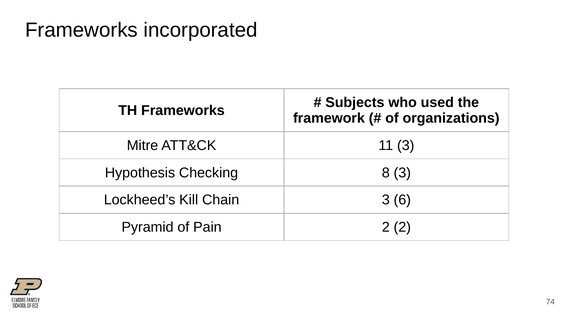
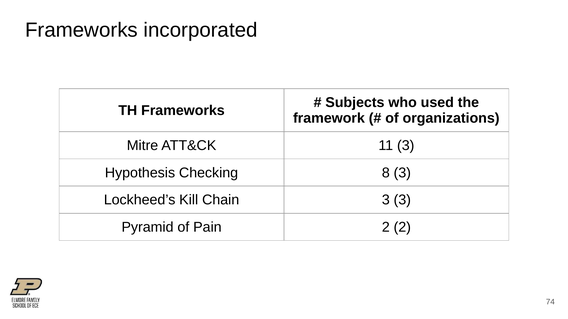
3 6: 6 -> 3
